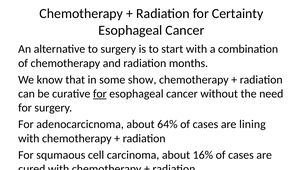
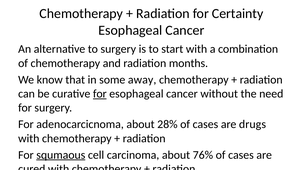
show: show -> away
64%: 64% -> 28%
lining: lining -> drugs
squmaous underline: none -> present
16%: 16% -> 76%
